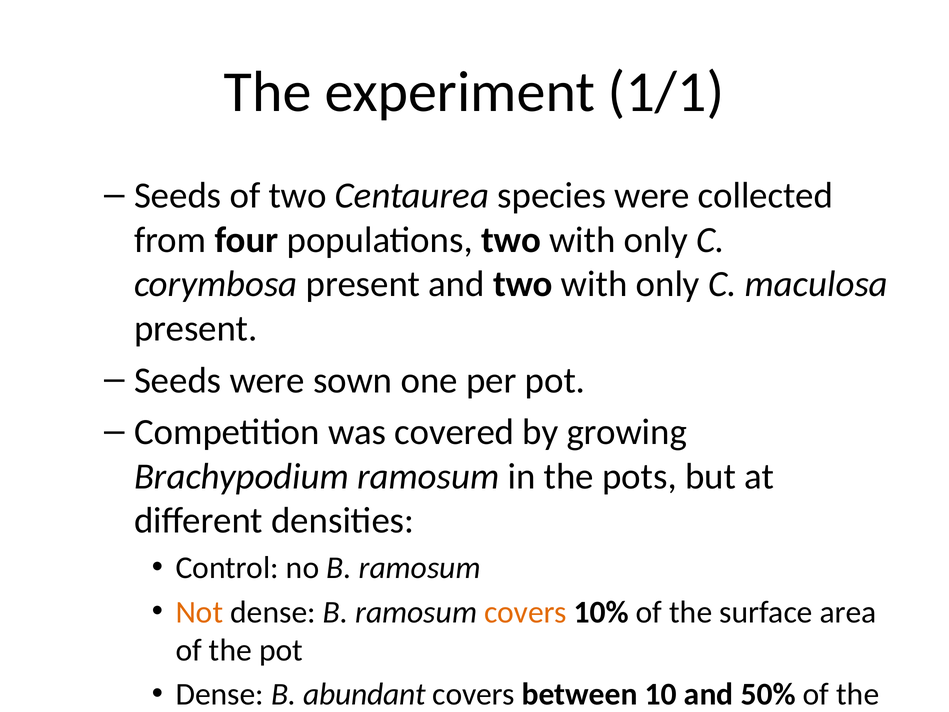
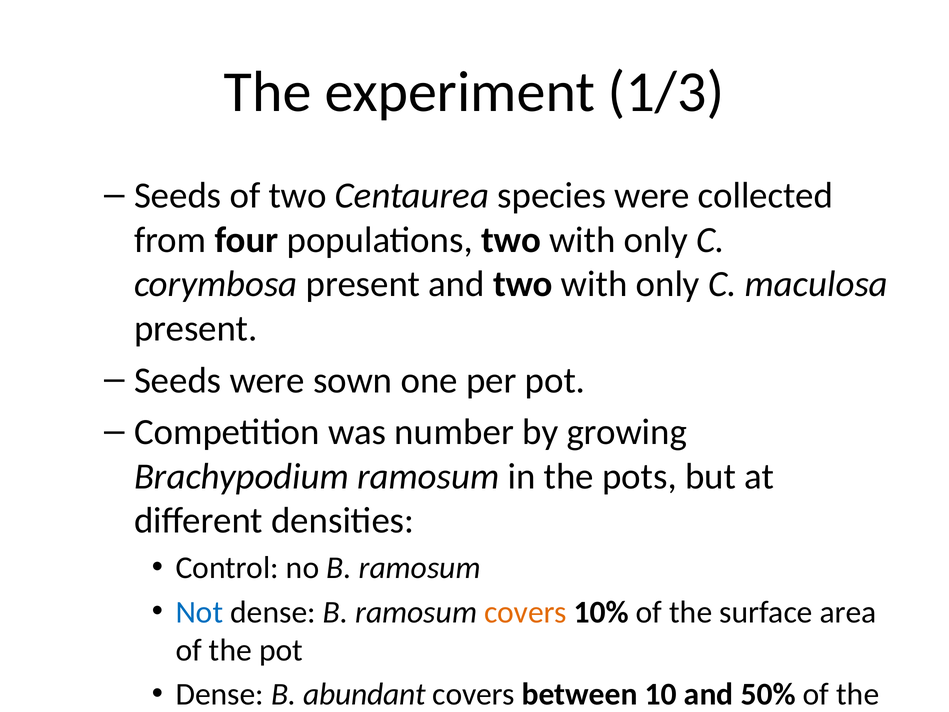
1/1: 1/1 -> 1/3
covered: covered -> number
Not colour: orange -> blue
